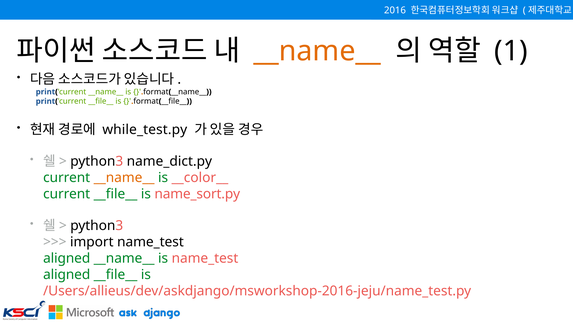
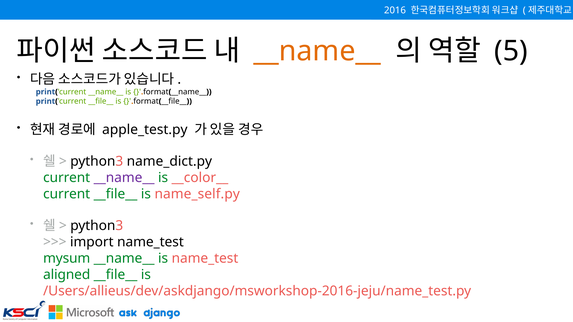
1: 1 -> 5
while_test.py: while_test.py -> apple_test.py
__name__ at (124, 178) colour: orange -> purple
name_sort.py: name_sort.py -> name_self.py
aligned at (67, 259): aligned -> mysum
